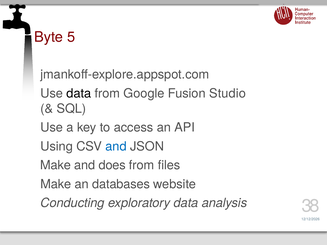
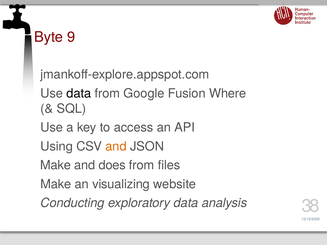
5: 5 -> 9
Studio: Studio -> Where
and at (116, 147) colour: blue -> orange
databases: databases -> visualizing
